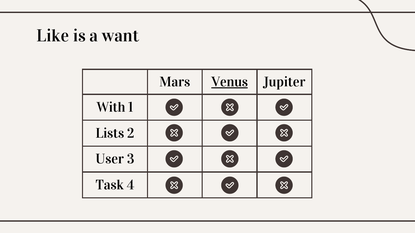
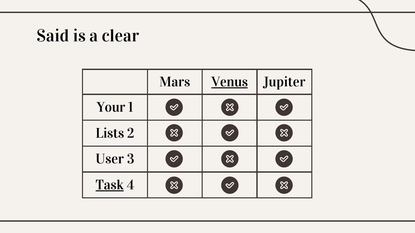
Like: Like -> Said
want: want -> clear
With: With -> Your
Task underline: none -> present
